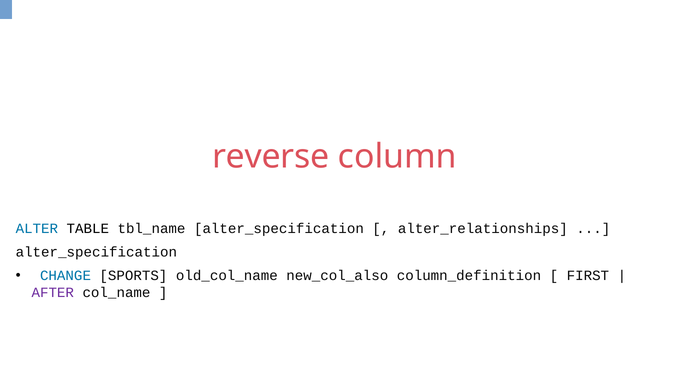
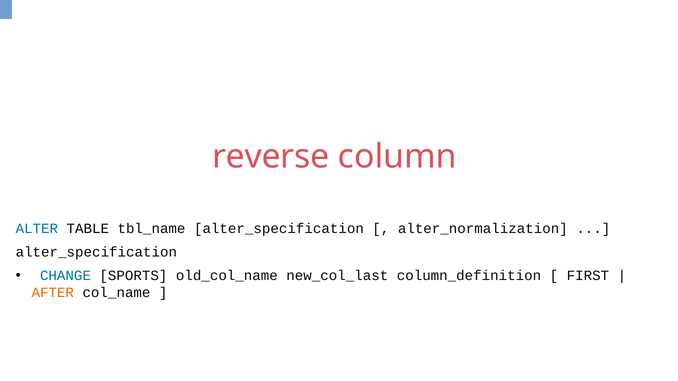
alter_relationships: alter_relationships -> alter_normalization
new_col_also: new_col_also -> new_col_last
AFTER colour: purple -> orange
